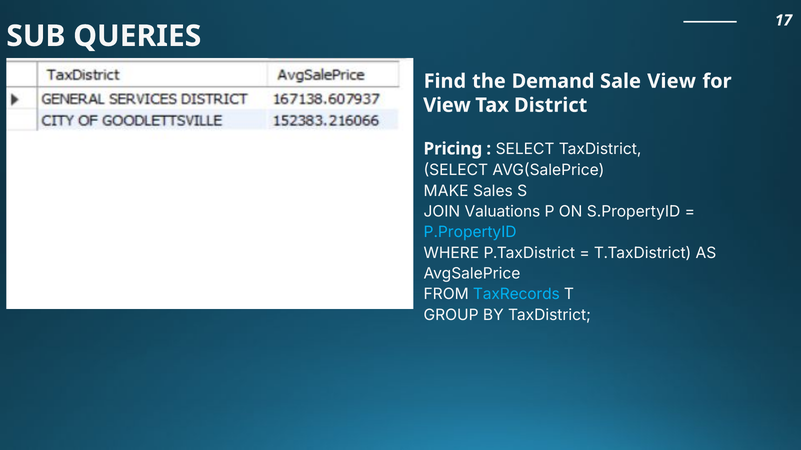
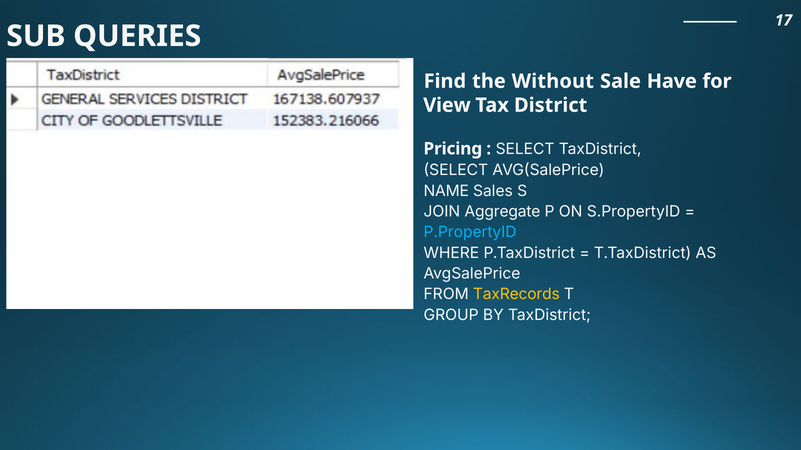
Demand: Demand -> Without
Sale View: View -> Have
MAKE: MAKE -> NAME
Valuations: Valuations -> Aggregate
TaxRecords colour: light blue -> yellow
